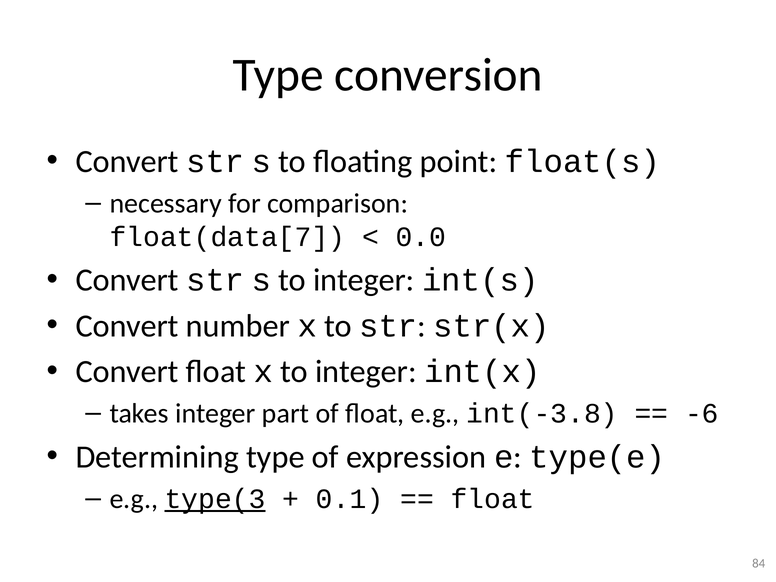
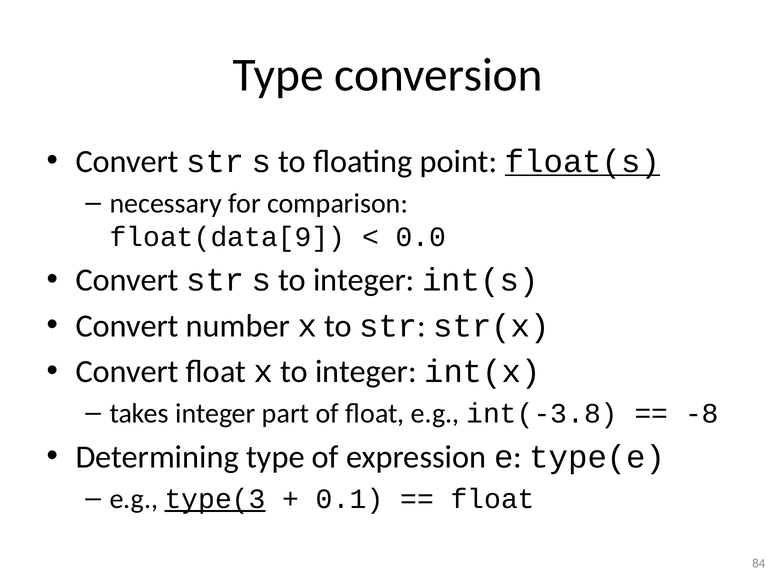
float(s underline: none -> present
float(data[7: float(data[7 -> float(data[9
-6: -6 -> -8
